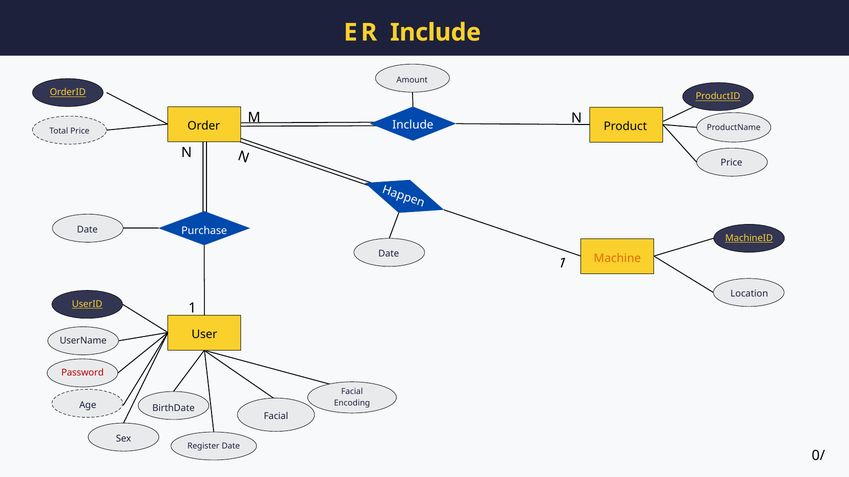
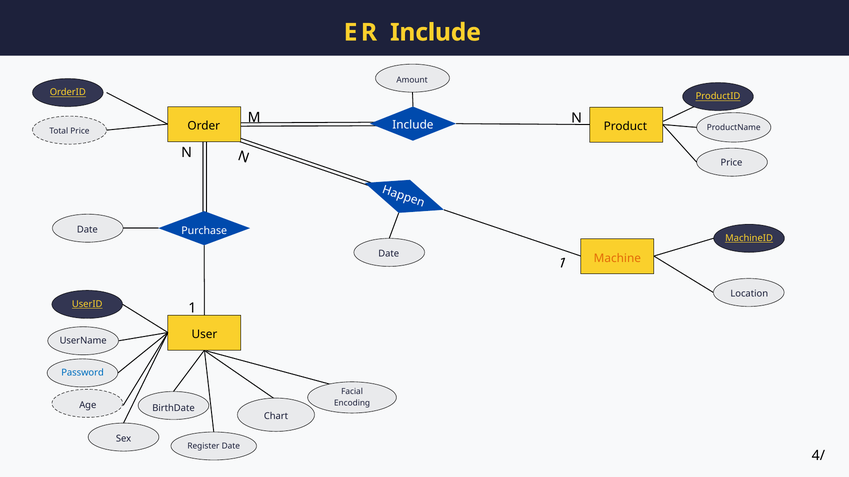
Password colour: red -> blue
Facial at (276, 417): Facial -> Chart
0/: 0/ -> 4/
